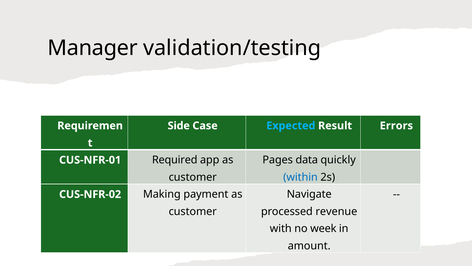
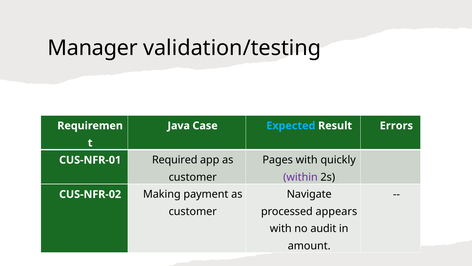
Side: Side -> Java
Pages data: data -> with
within colour: blue -> purple
revenue: revenue -> appears
week: week -> audit
